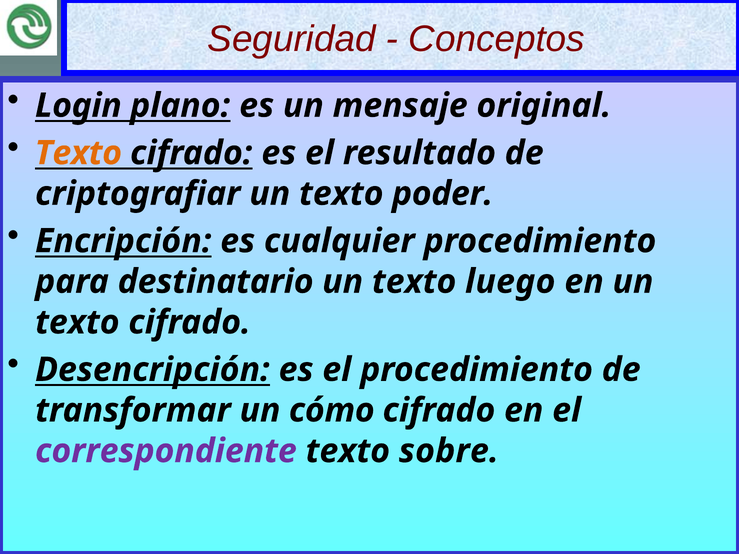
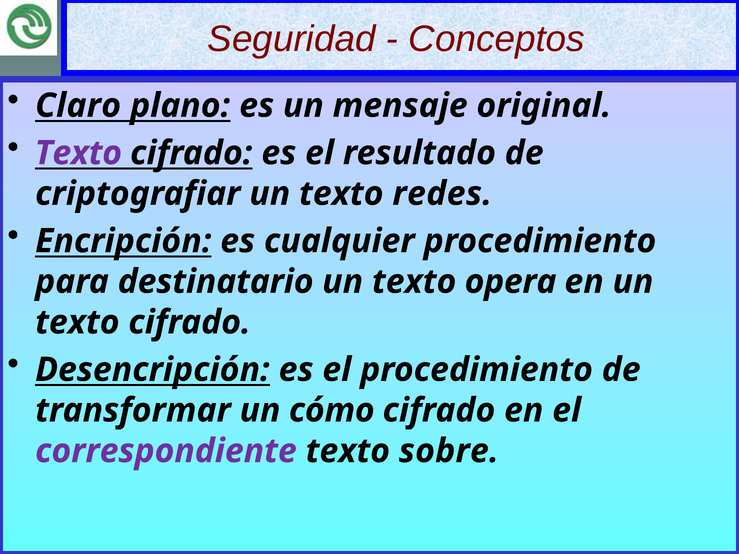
Login: Login -> Claro
Texto at (78, 153) colour: orange -> purple
poder: poder -> redes
luego: luego -> opera
